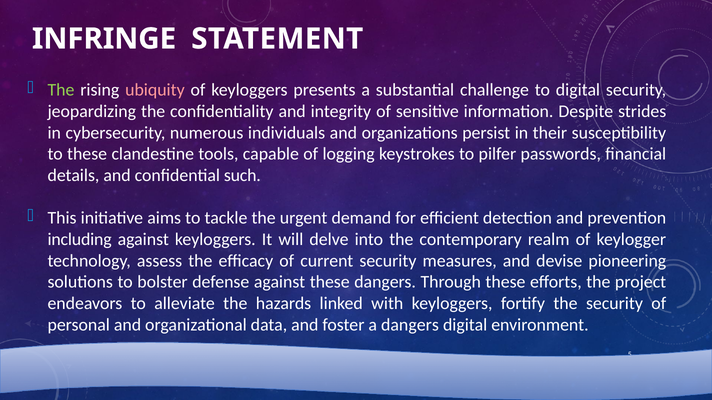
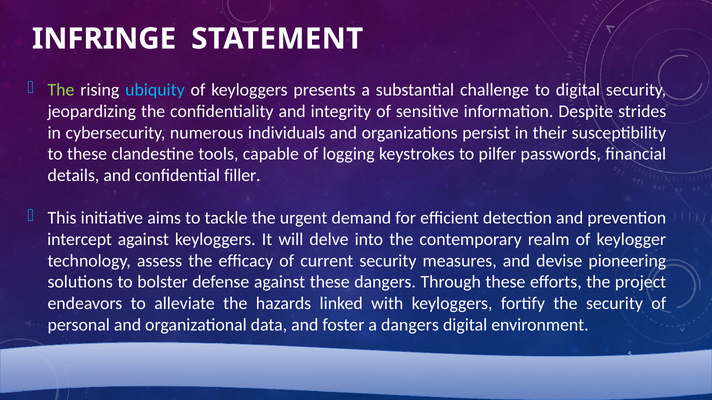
ubiquity colour: pink -> light blue
such: such -> filler
including: including -> intercept
